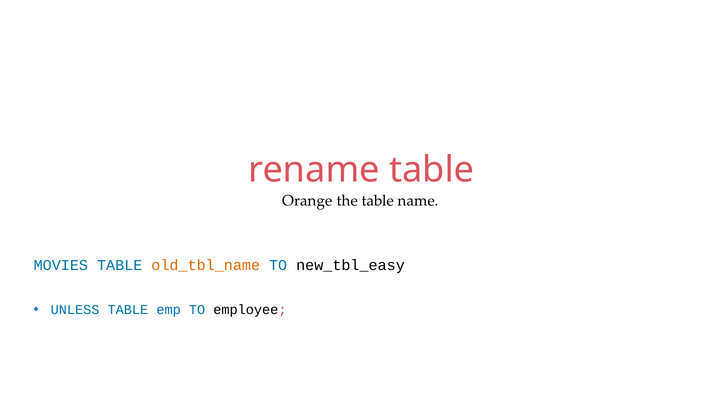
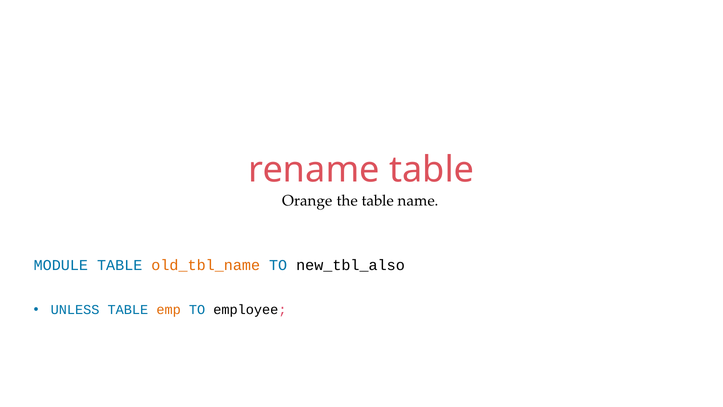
MOVIES: MOVIES -> MODULE
new_tbl_easy: new_tbl_easy -> new_tbl_also
emp colour: blue -> orange
